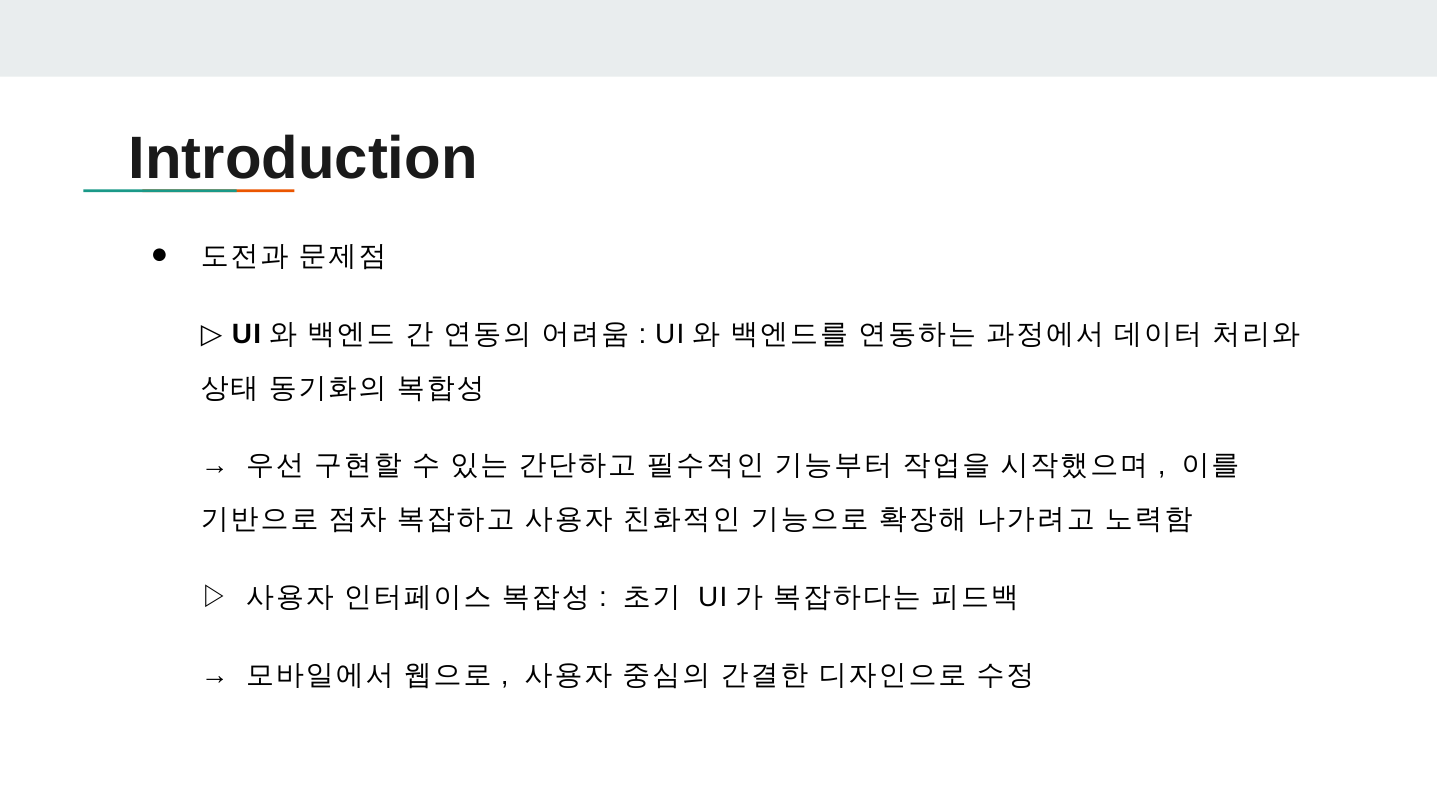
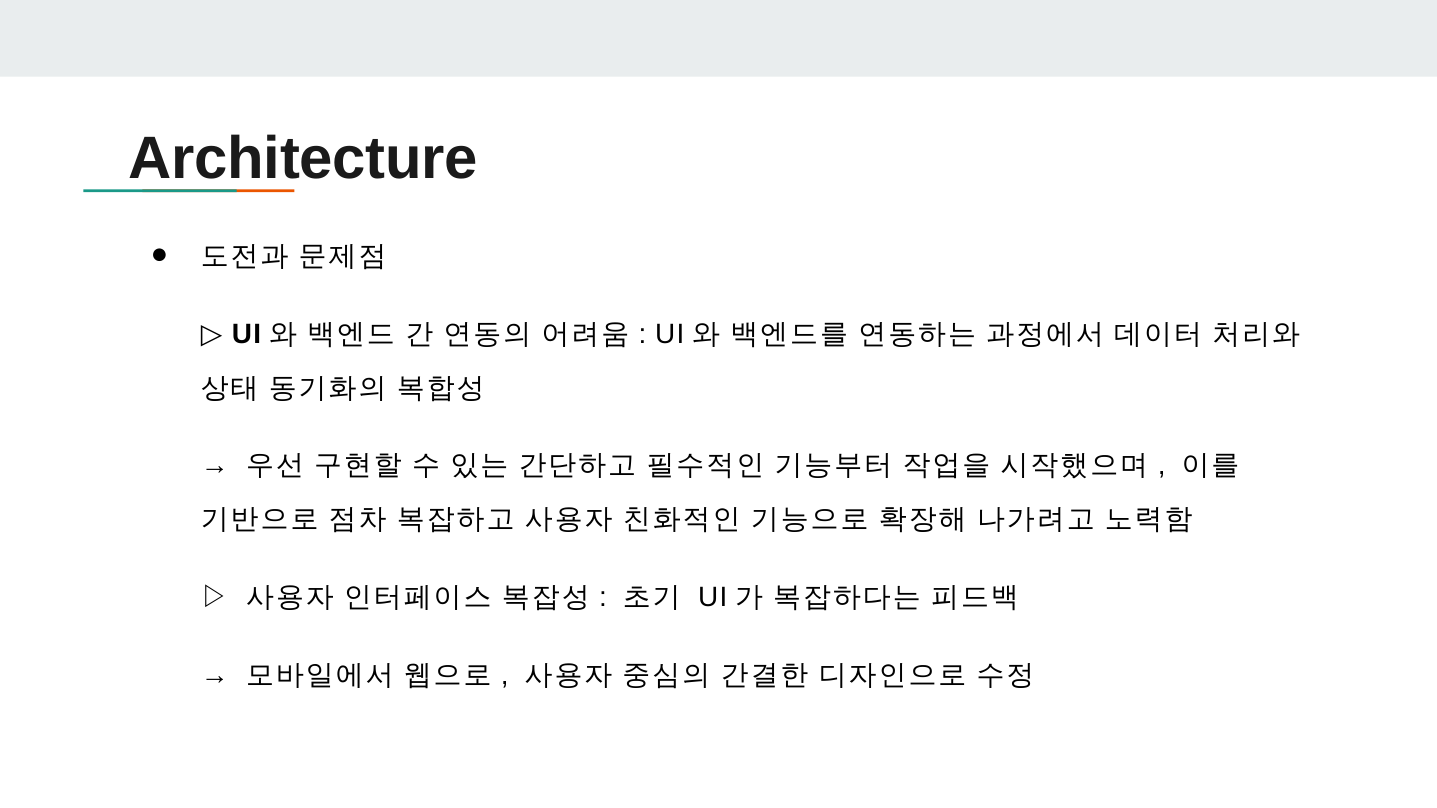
Introduction: Introduction -> Architecture
